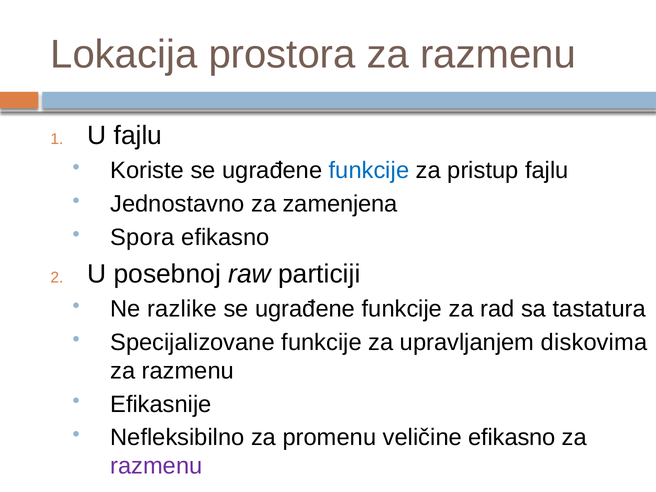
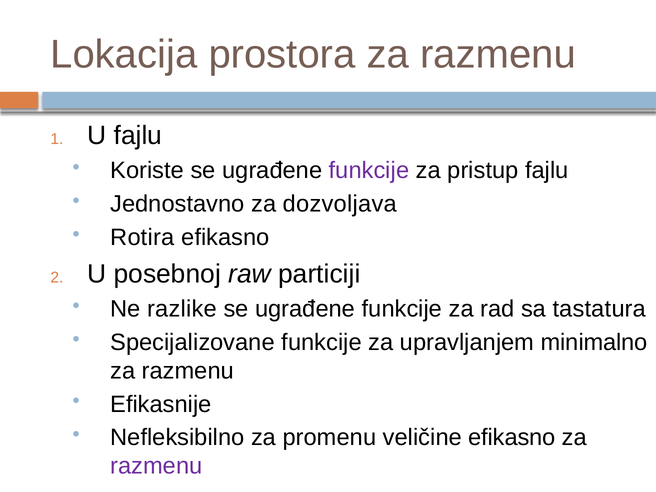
funkcije at (369, 171) colour: blue -> purple
zamenjena: zamenjena -> dozvoljava
Spora: Spora -> Rotira
diskovima: diskovima -> minimalno
